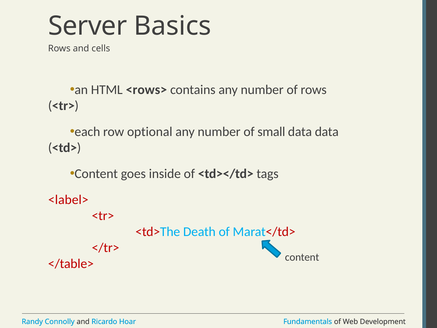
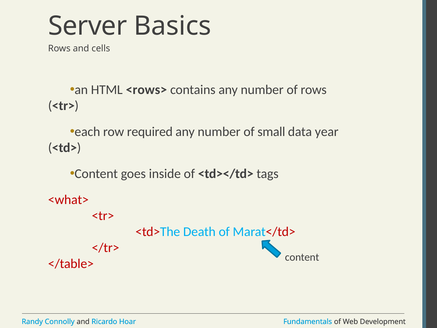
optional: optional -> required
data data: data -> year
<label>: <label> -> <what>
